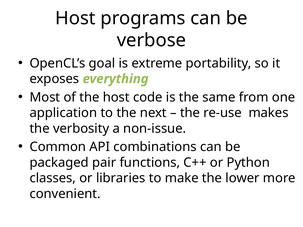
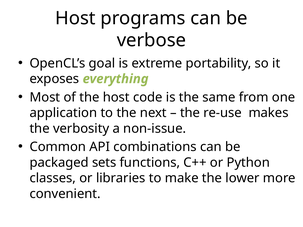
pair: pair -> sets
